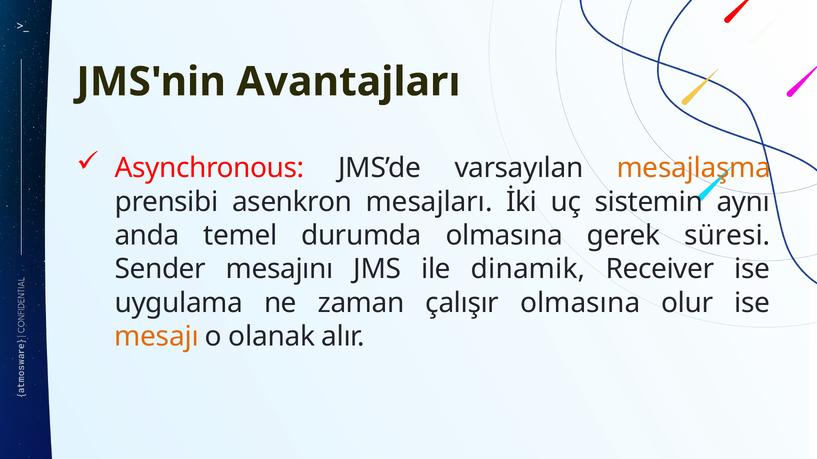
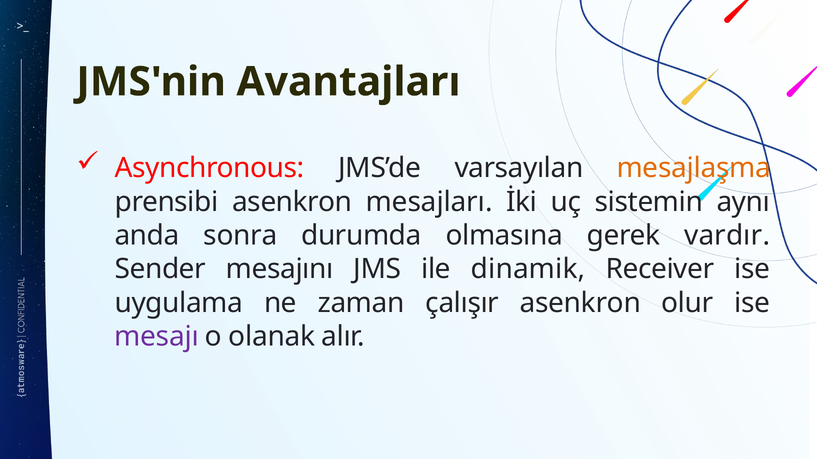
temel: temel -> sonra
süresi: süresi -> vardır
çalışır olmasına: olmasına -> asenkron
mesajı colour: orange -> purple
